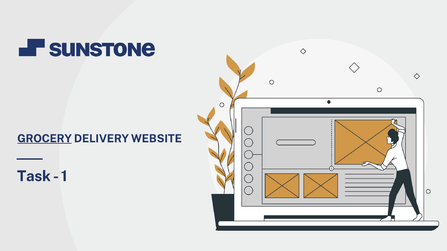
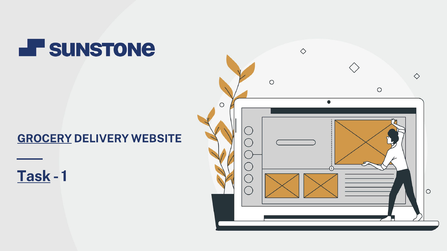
Task underline: none -> present
